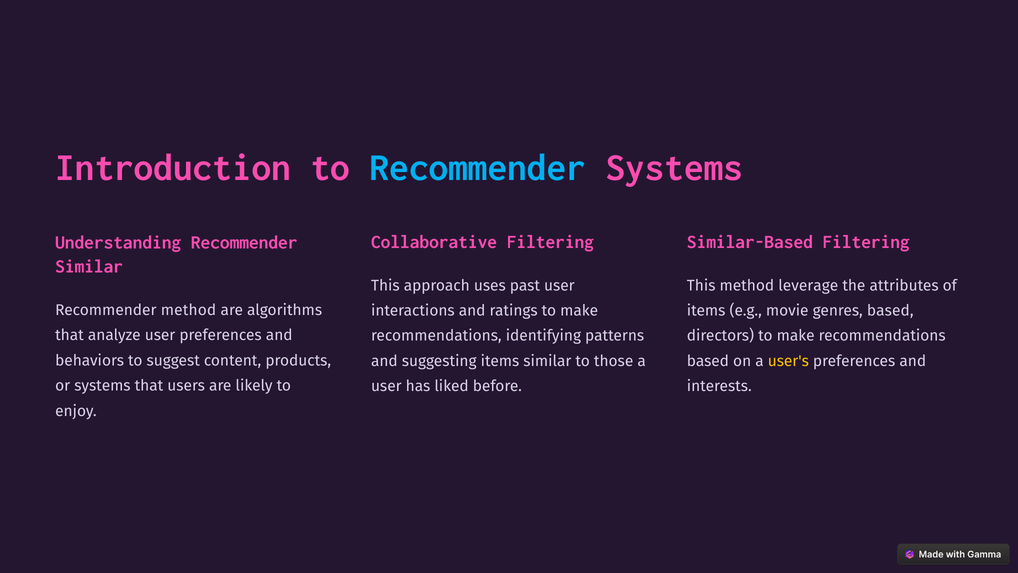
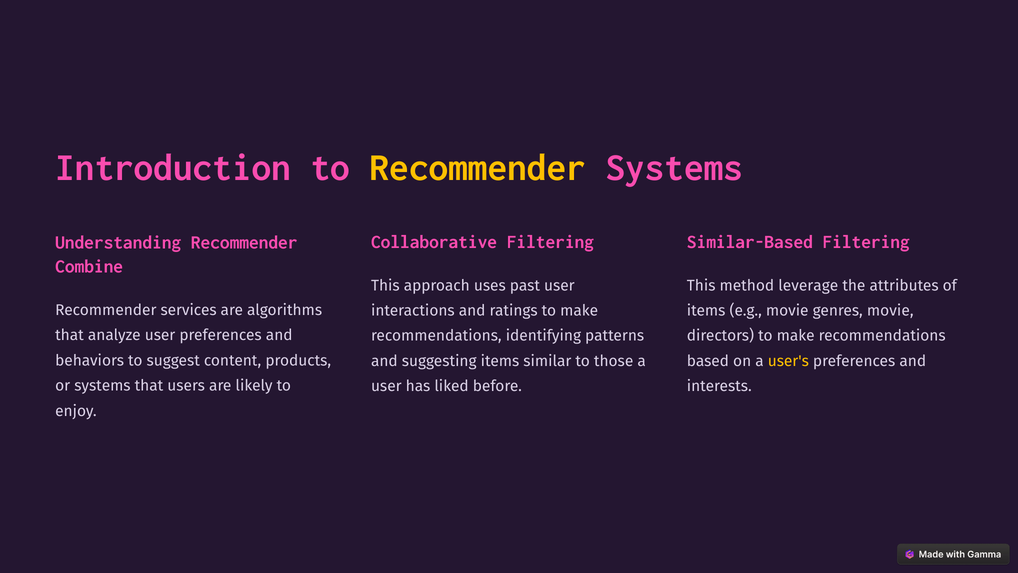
Recommender at (478, 167) colour: light blue -> yellow
Similar at (89, 266): Similar -> Combine
Recommender method: method -> services
genres based: based -> movie
